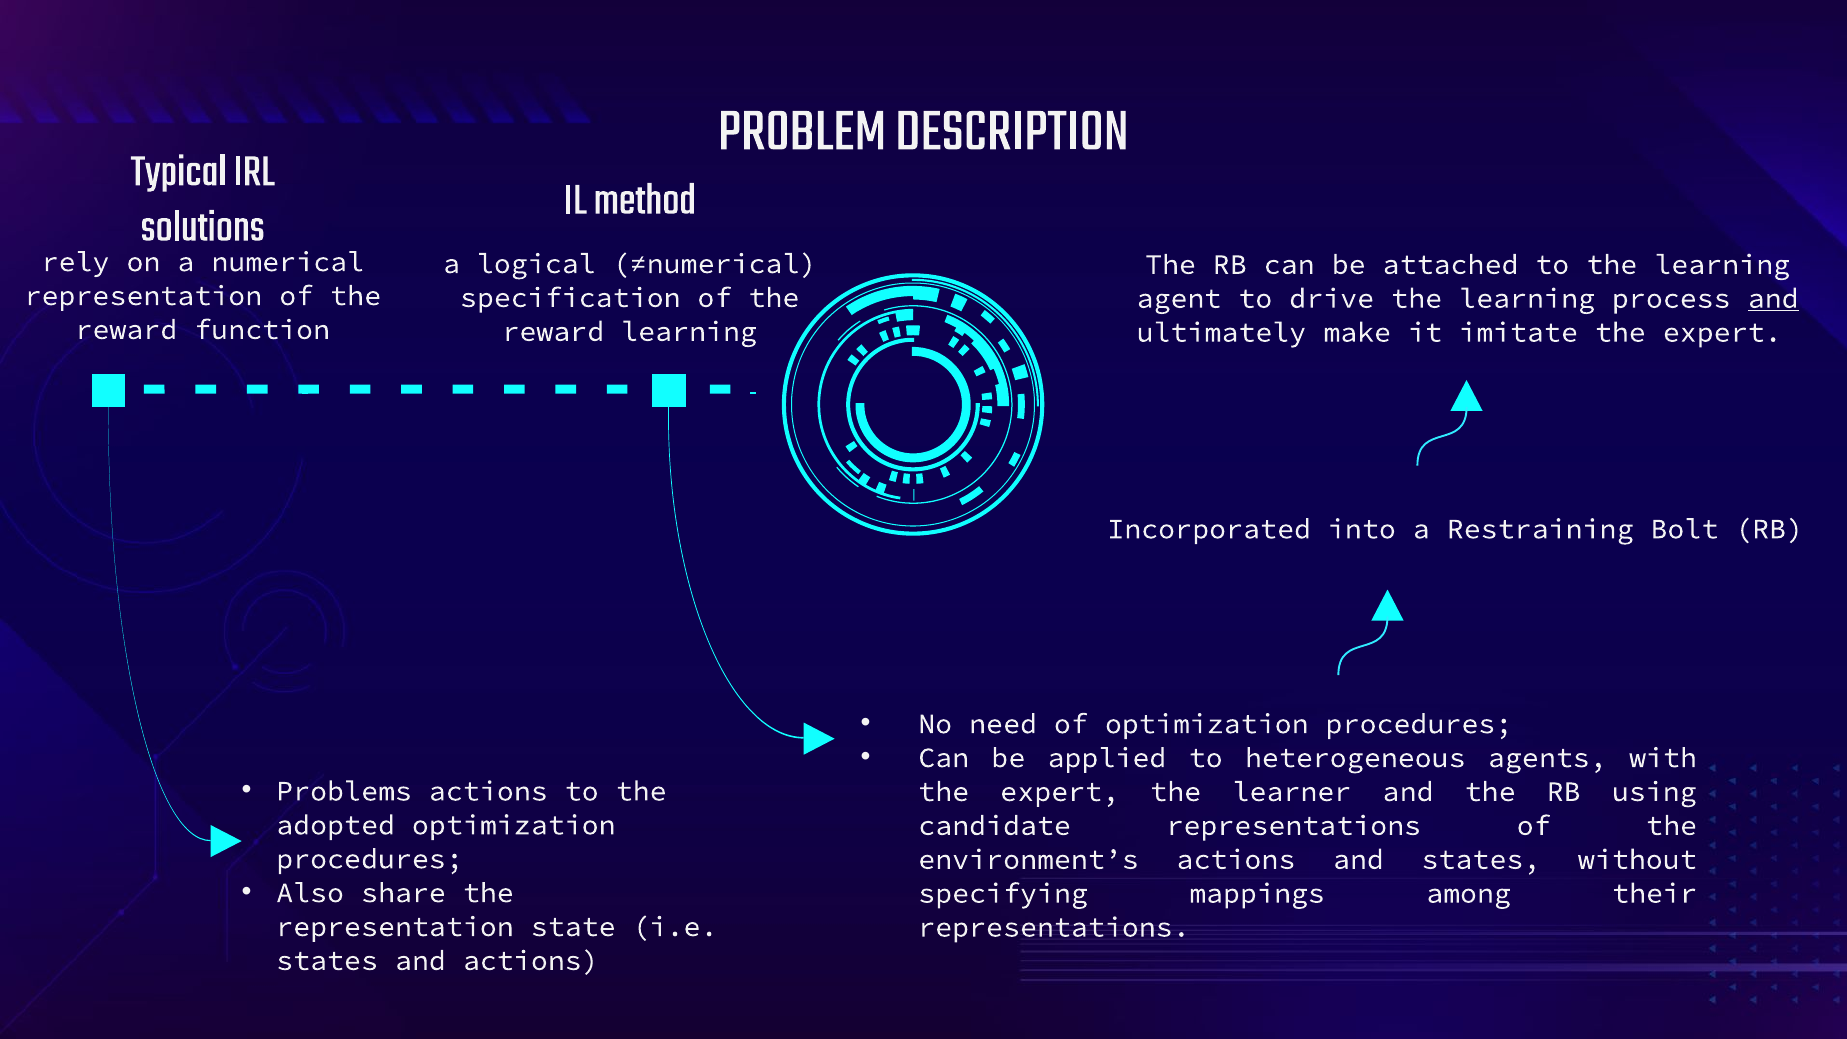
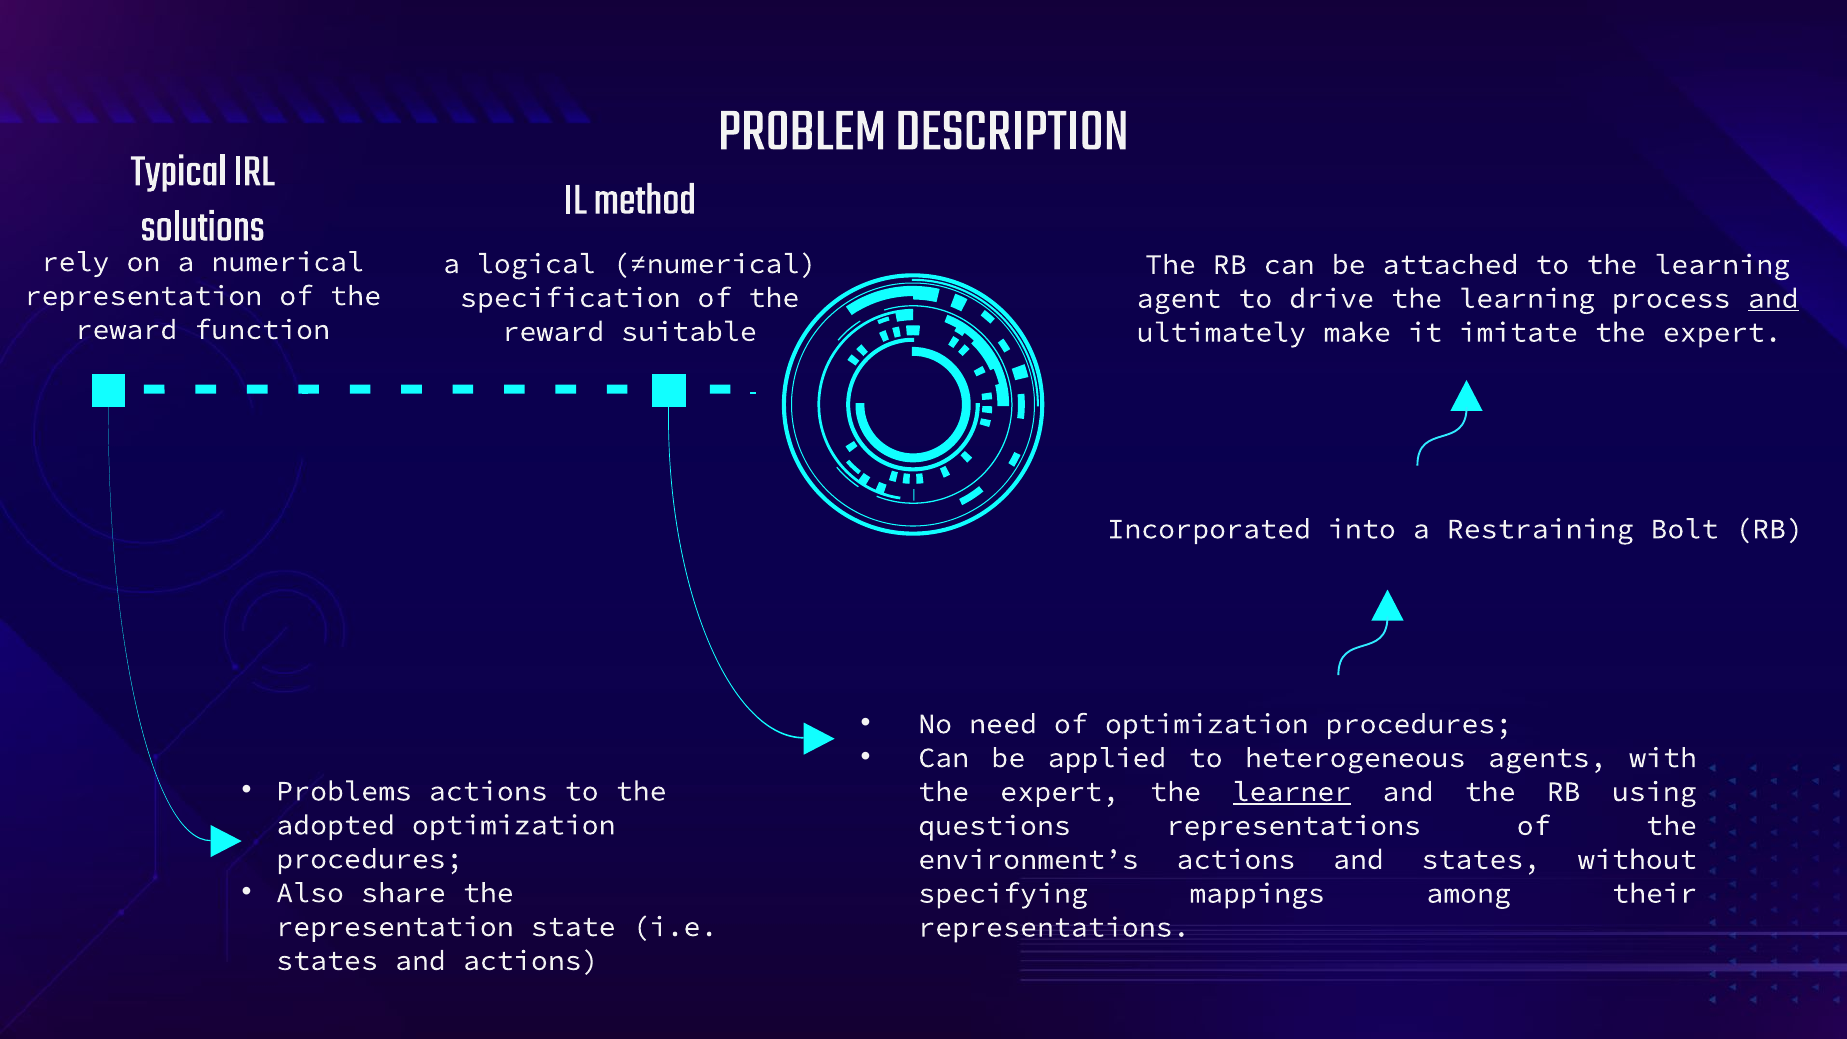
reward learning: learning -> suitable
learner underline: none -> present
candidate: candidate -> questions
